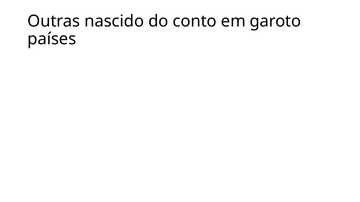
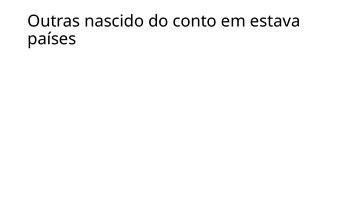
garoto: garoto -> estava
